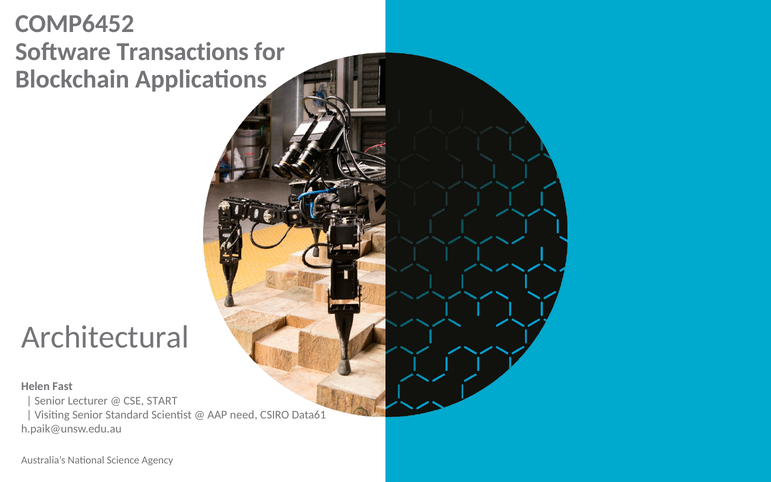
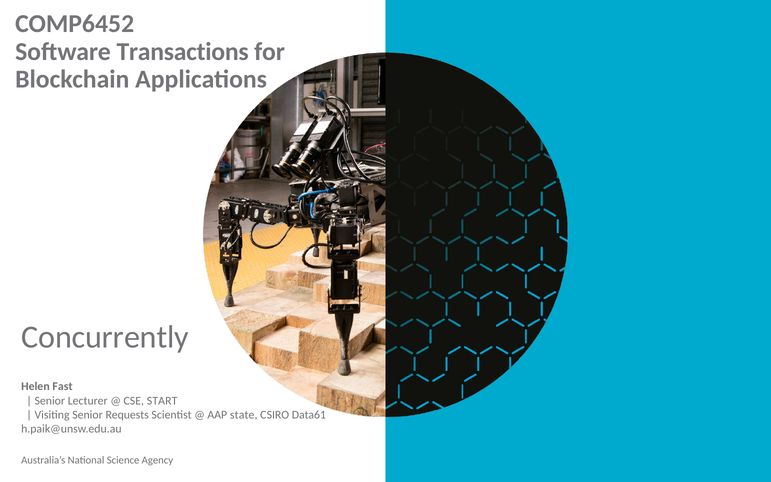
Architectural: Architectural -> Concurrently
Standard: Standard -> Requests
need: need -> state
